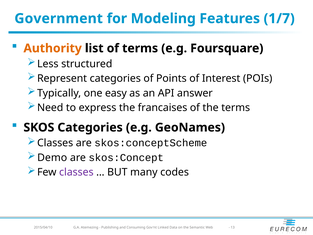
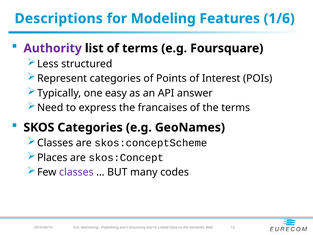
Government: Government -> Descriptions
1/7: 1/7 -> 1/6
Authority colour: orange -> purple
Demo: Demo -> Places
